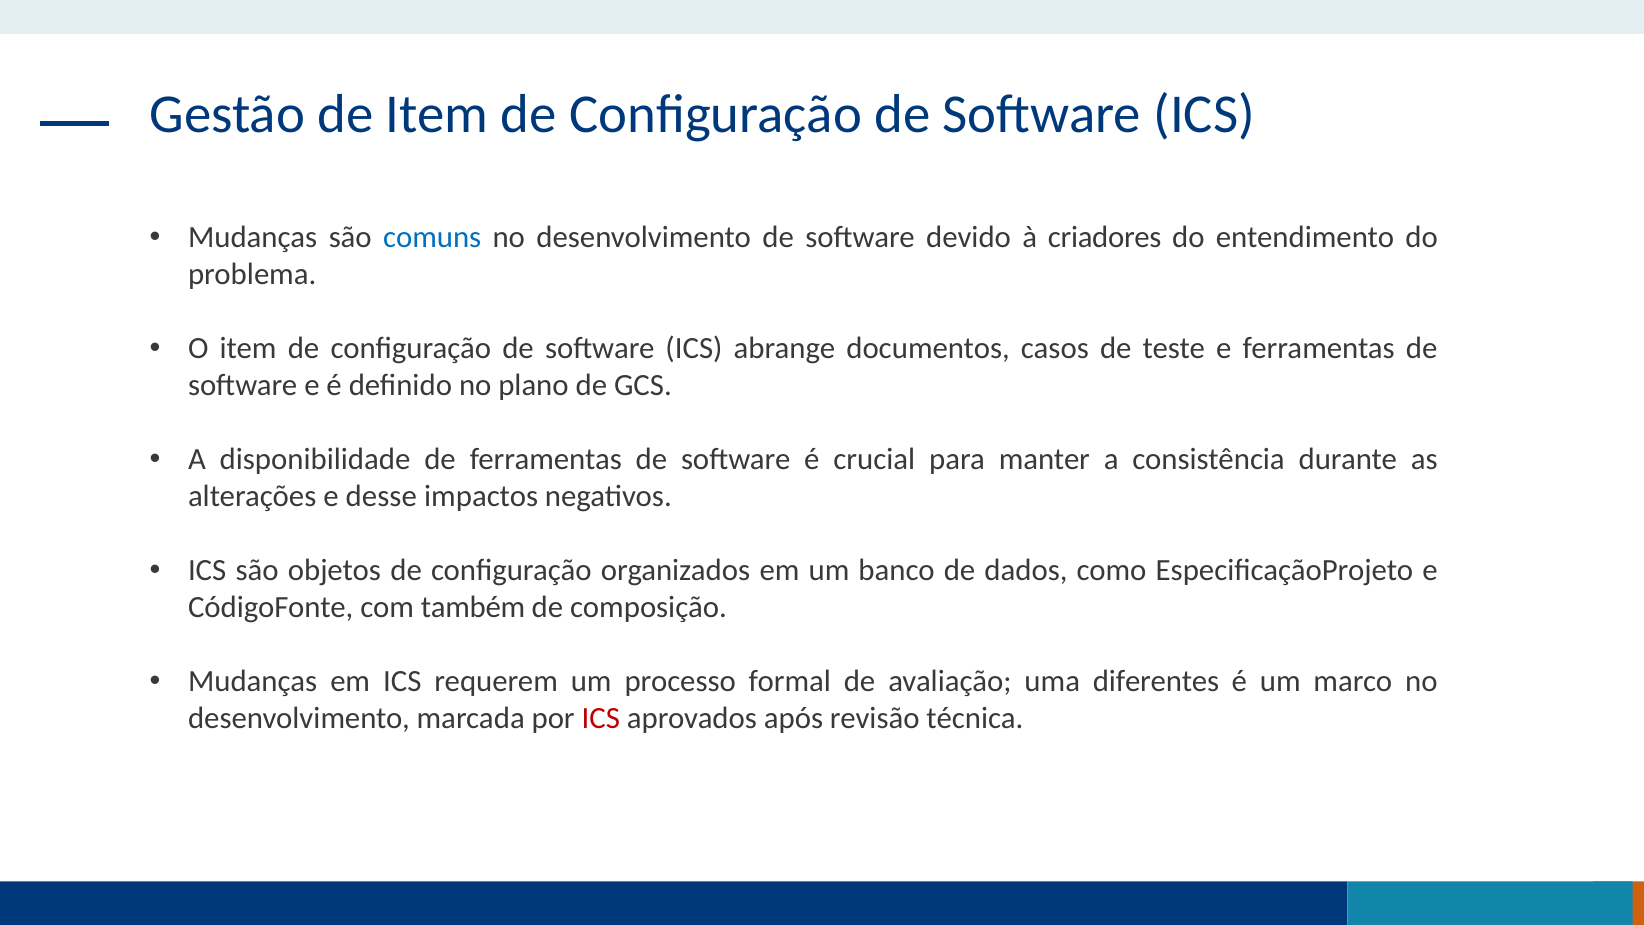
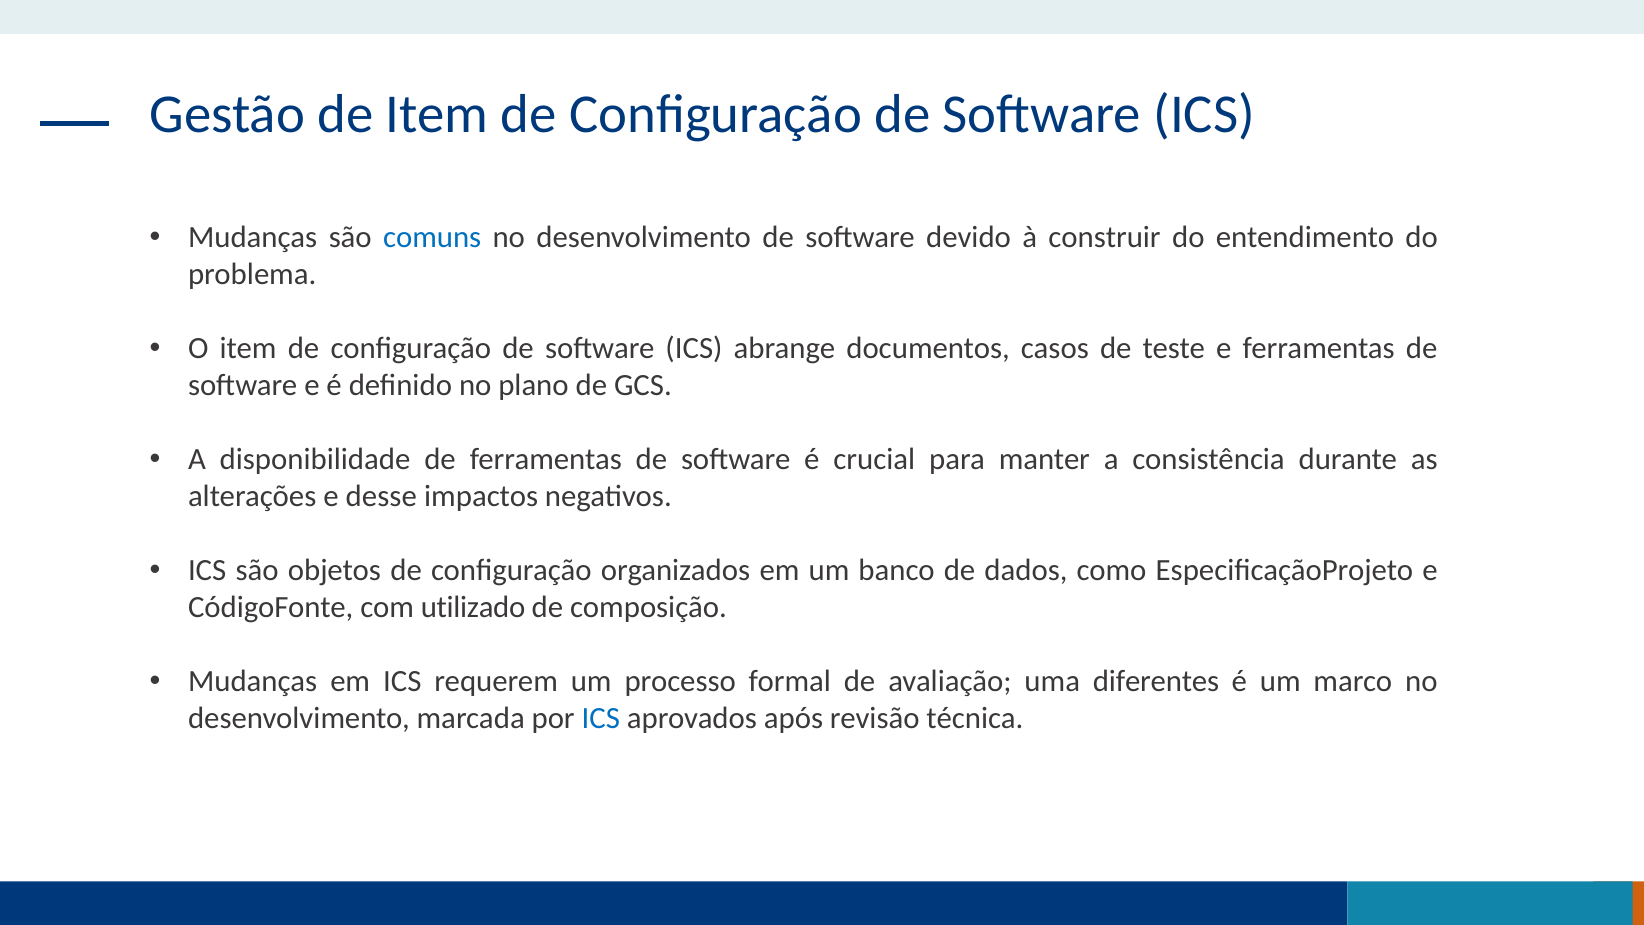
criadores: criadores -> construir
também: também -> utilizado
ICS at (601, 718) colour: red -> blue
